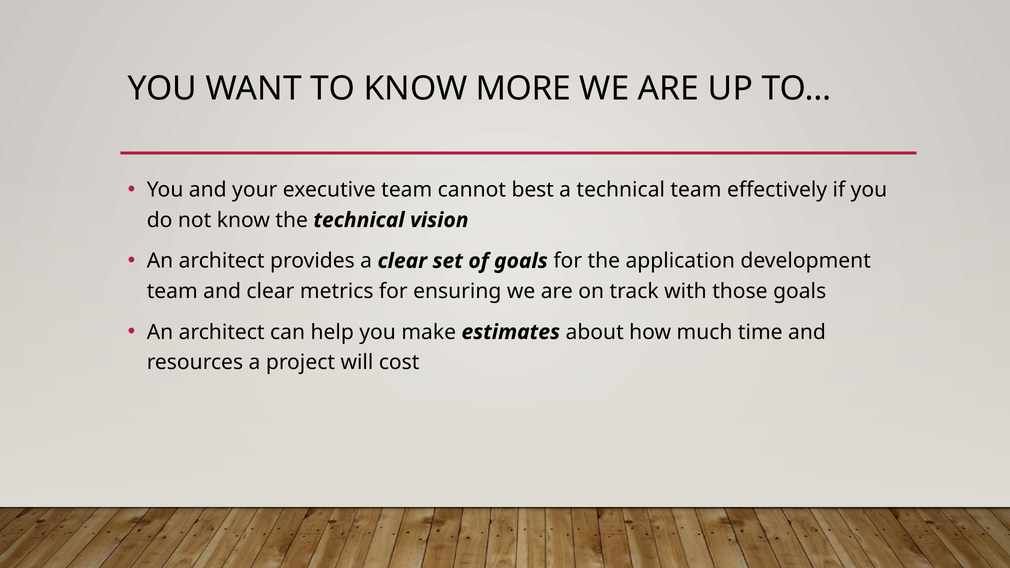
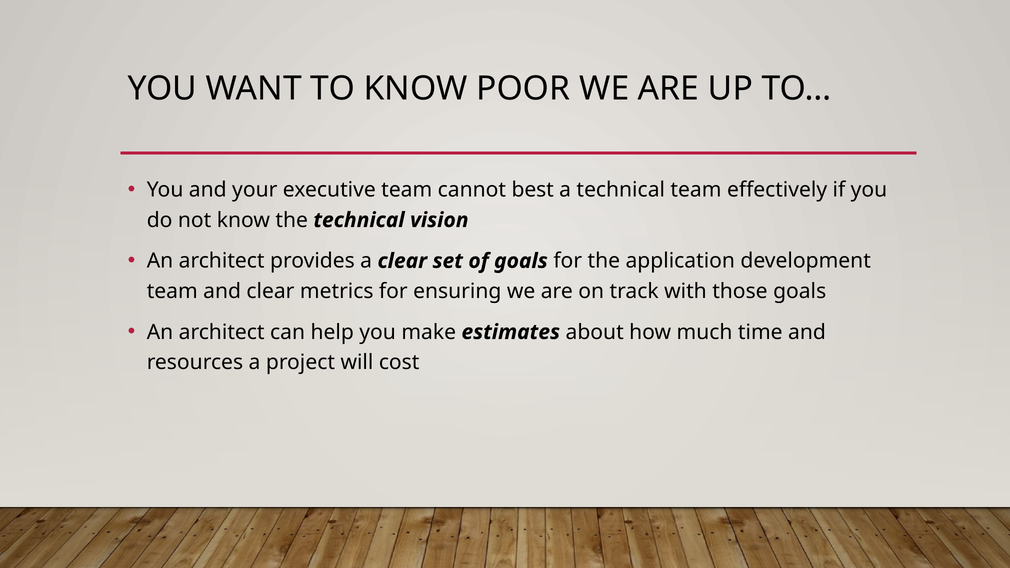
MORE: MORE -> POOR
